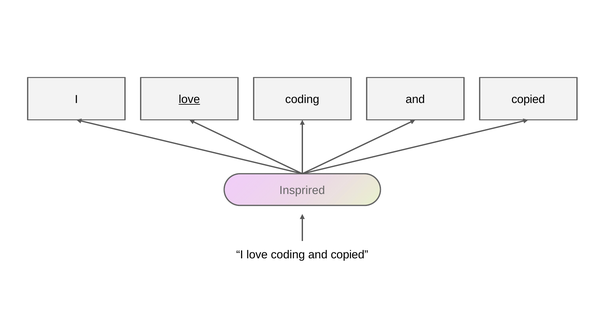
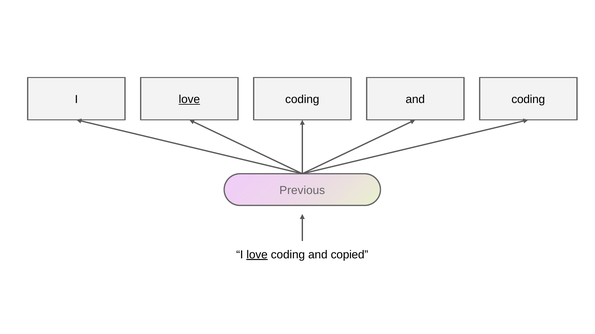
copied at (528, 100): copied -> coding
Insprired: Insprired -> Previous
love at (257, 255) underline: none -> present
